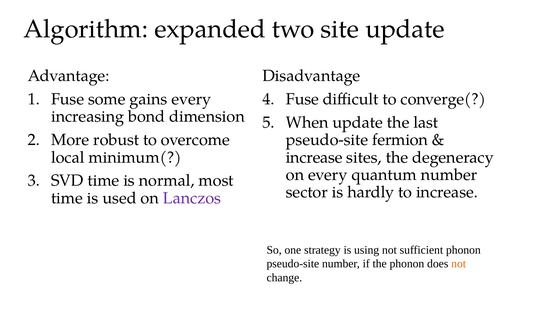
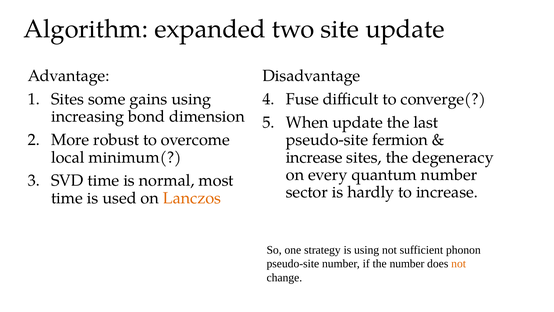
Fuse at (68, 99): Fuse -> Sites
gains every: every -> using
Lanczos colour: purple -> orange
the phonon: phonon -> number
